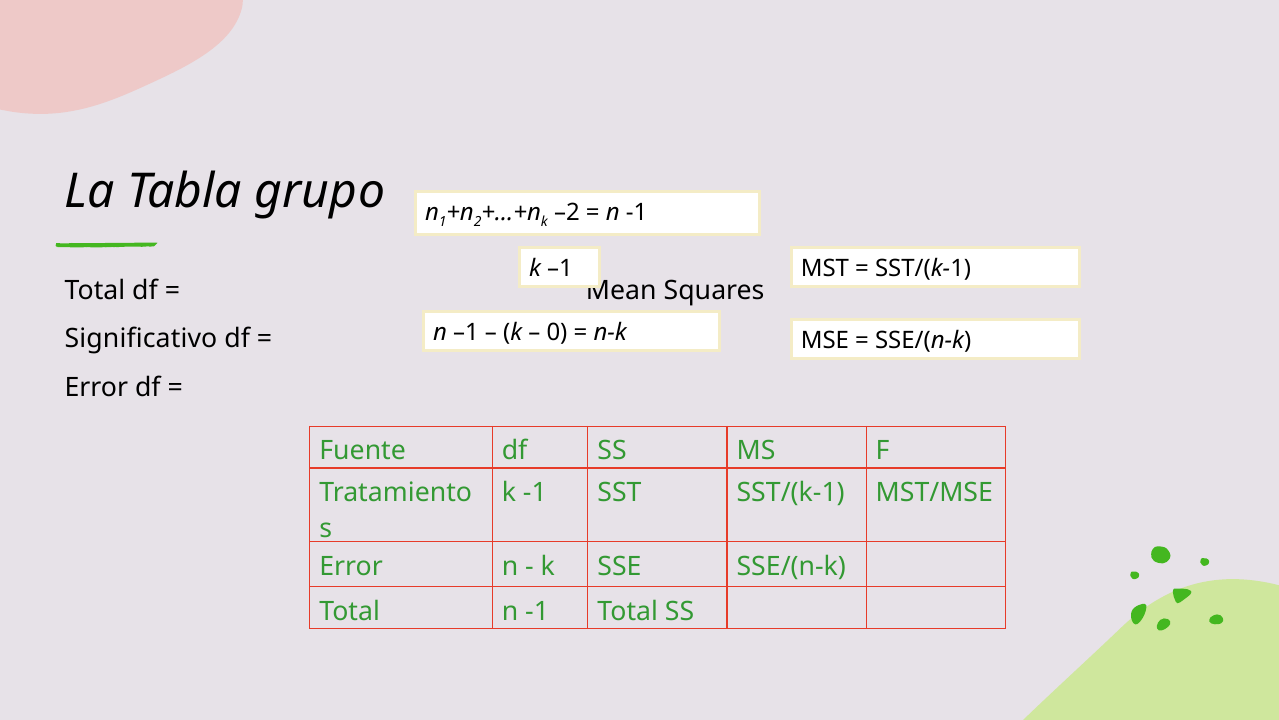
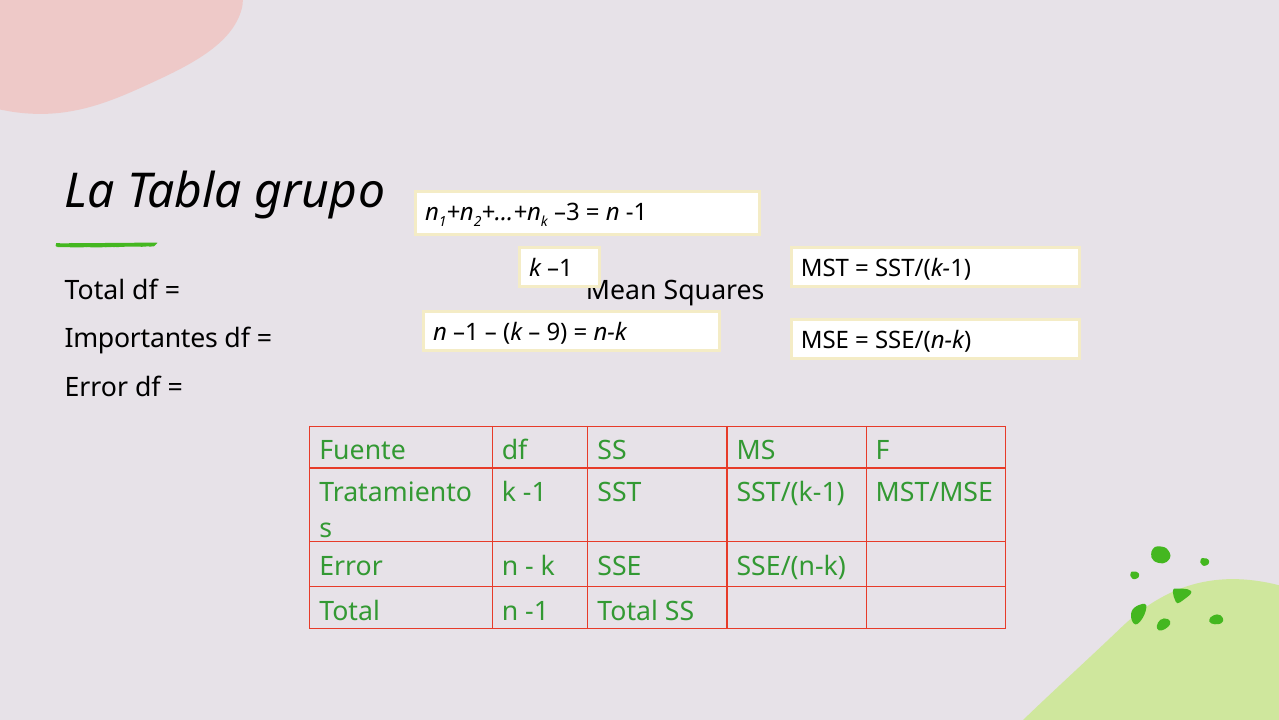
–2: –2 -> –3
0: 0 -> 9
Significativo: Significativo -> Importantes
